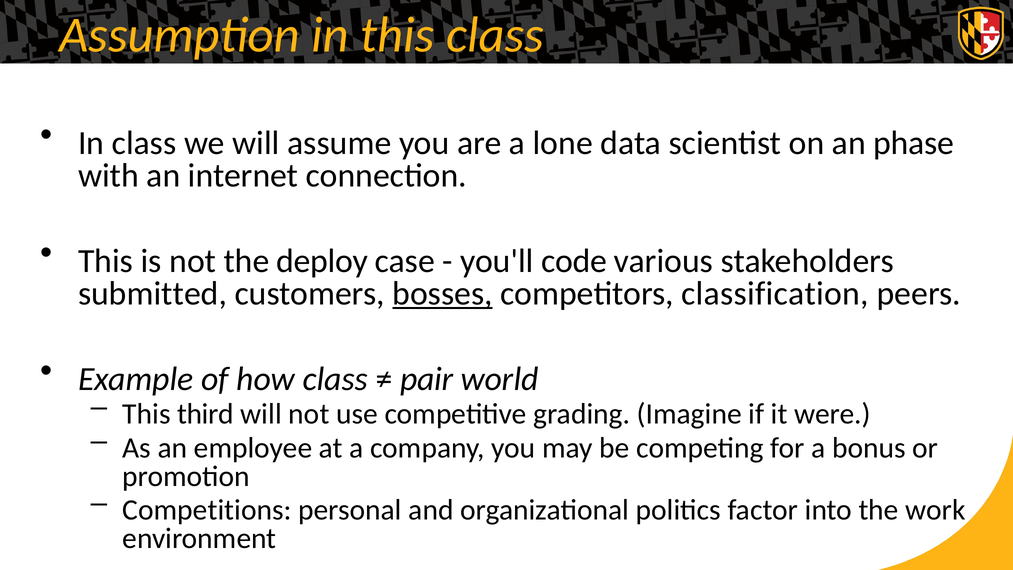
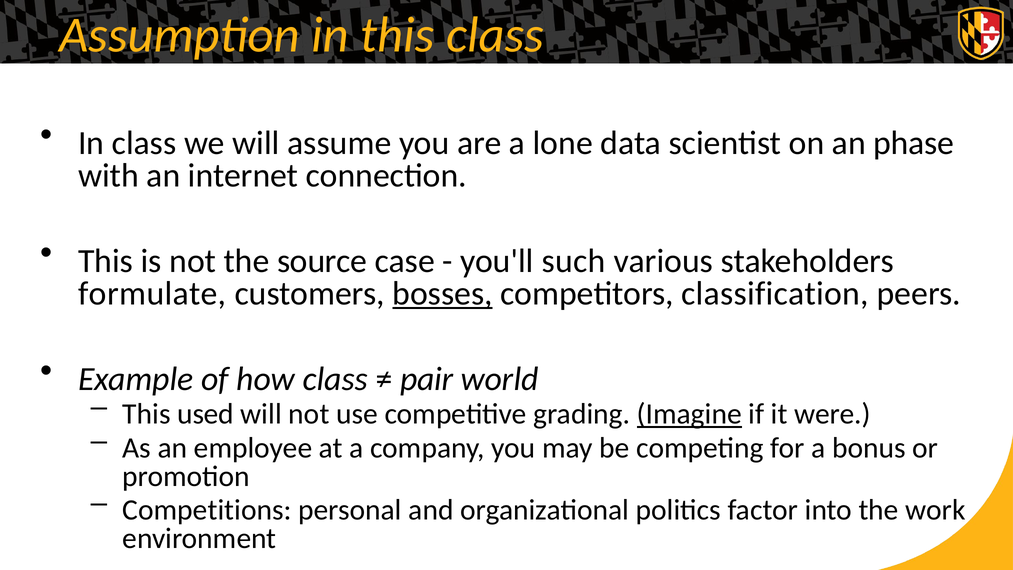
deploy: deploy -> source
code: code -> such
submitted: submitted -> formulate
third: third -> used
Imagine underline: none -> present
